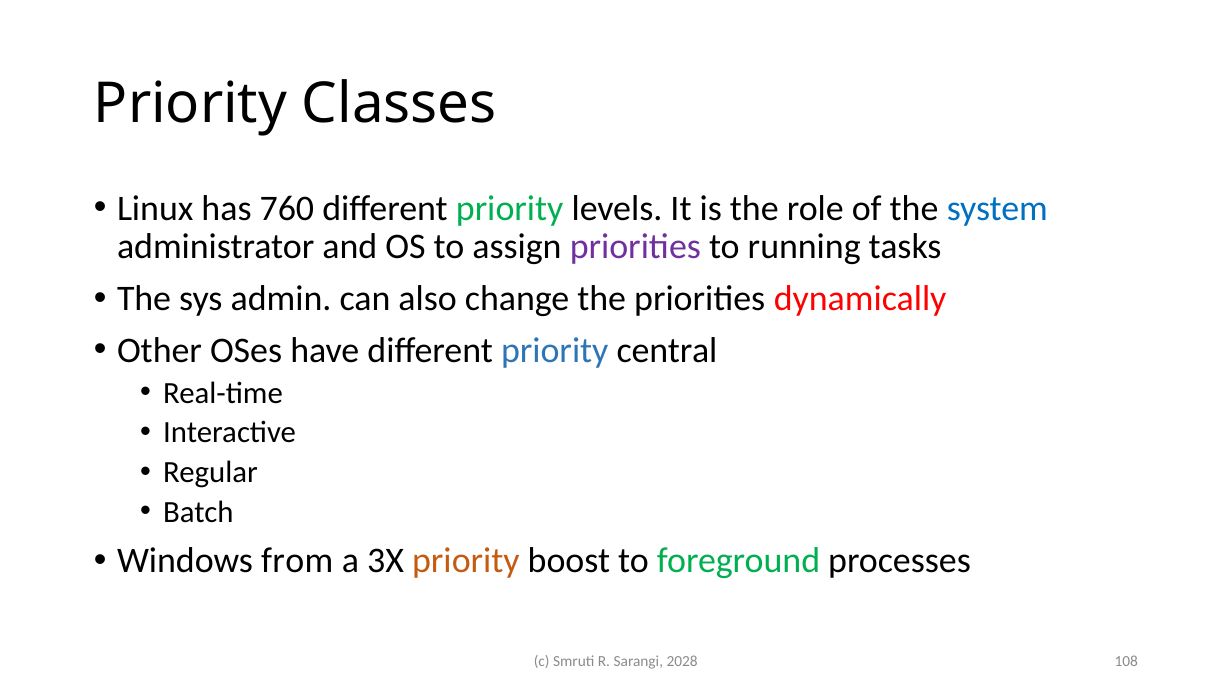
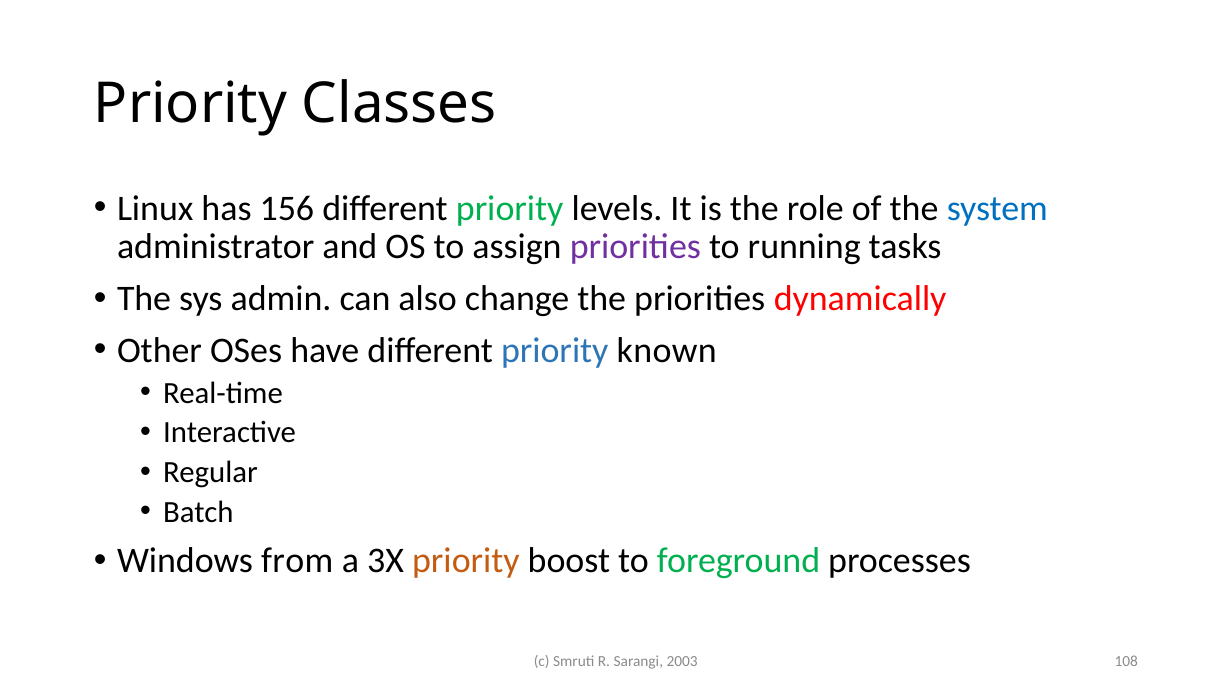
760: 760 -> 156
central: central -> known
2028: 2028 -> 2003
